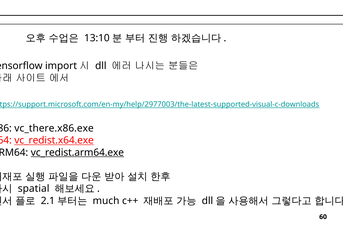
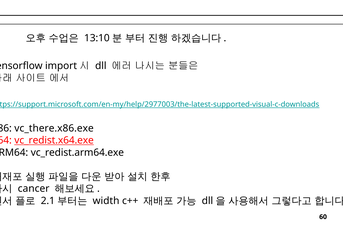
vc_redist.arm64.exe underline: present -> none
spatial: spatial -> cancer
much: much -> width
